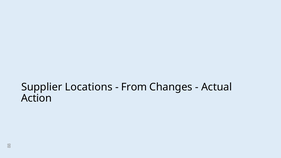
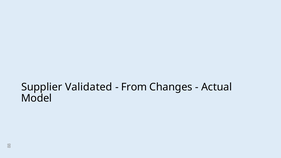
Locations: Locations -> Validated
Action: Action -> Model
